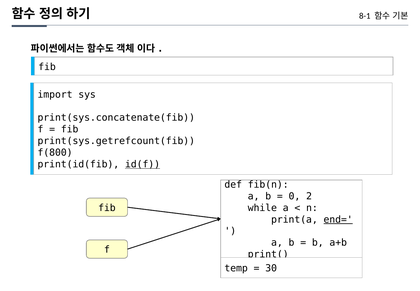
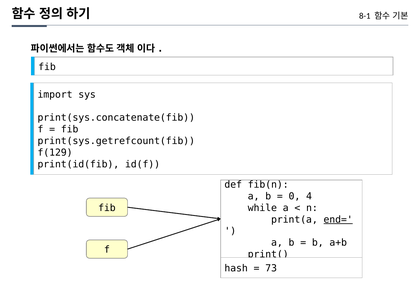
f(800: f(800 -> f(129
id(f underline: present -> none
2: 2 -> 4
temp: temp -> hash
30: 30 -> 73
